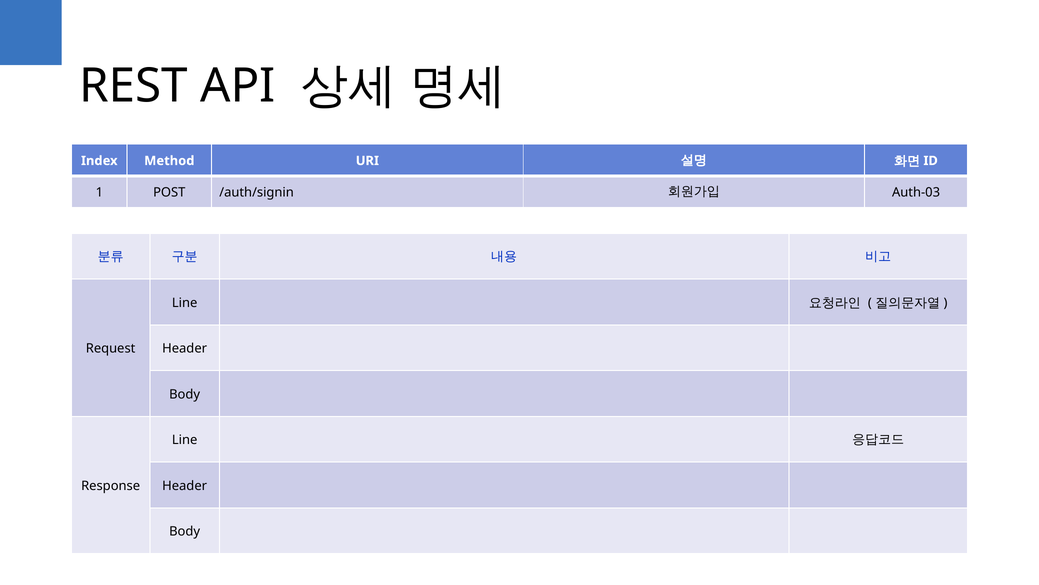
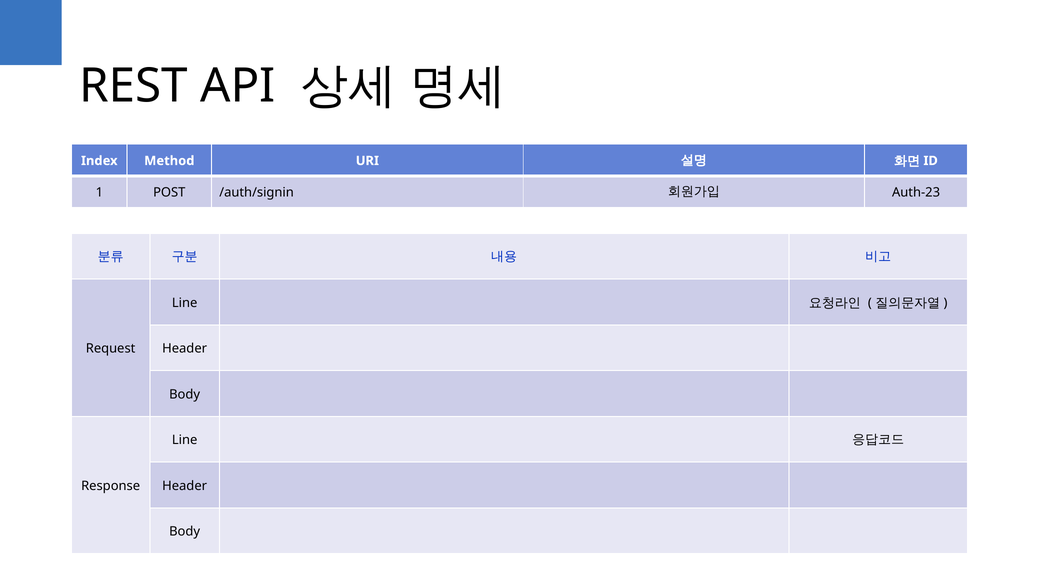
Auth-03: Auth-03 -> Auth-23
